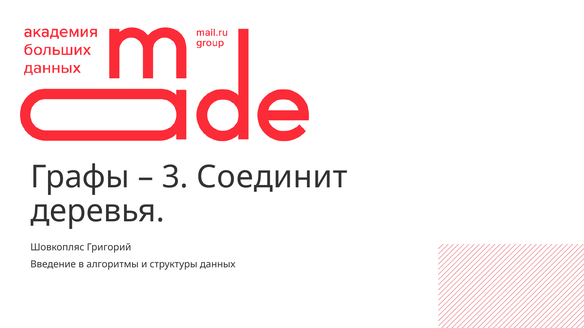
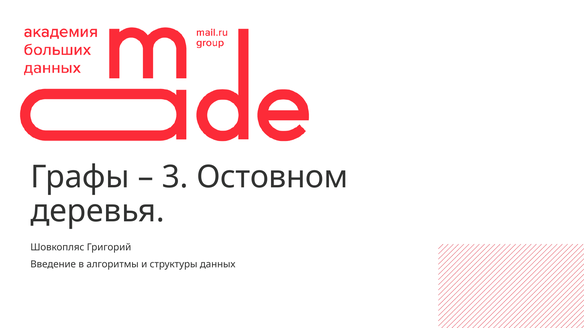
Соединит: Соединит -> Остовном
